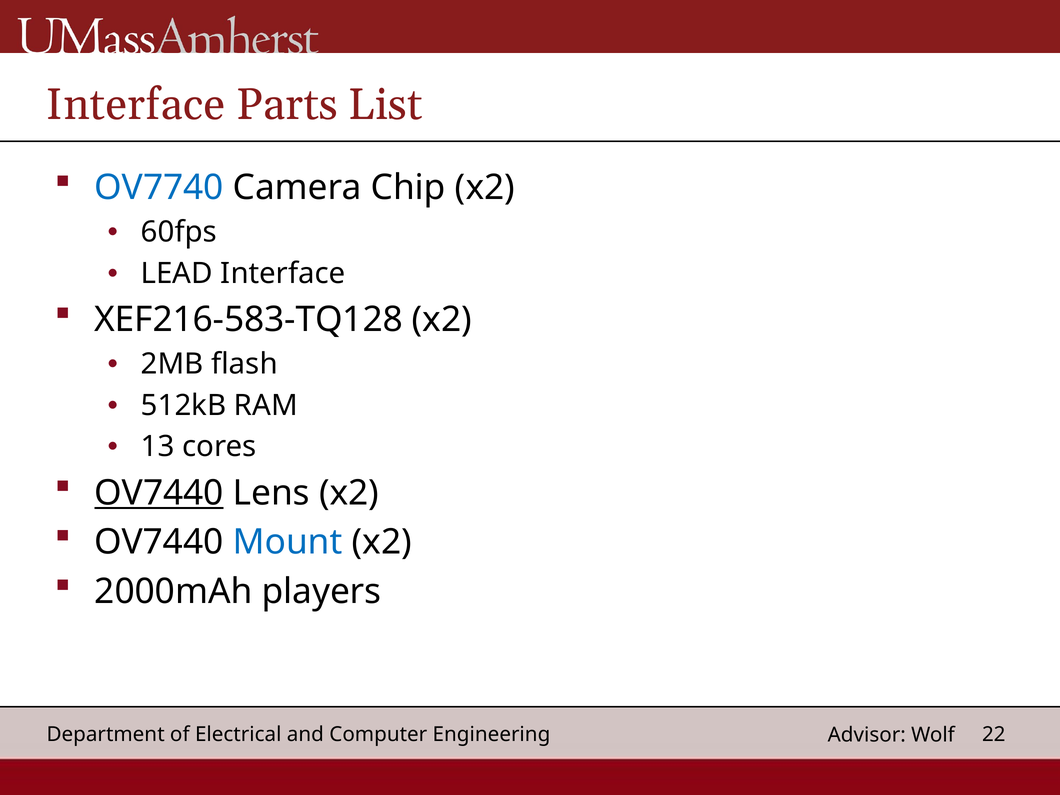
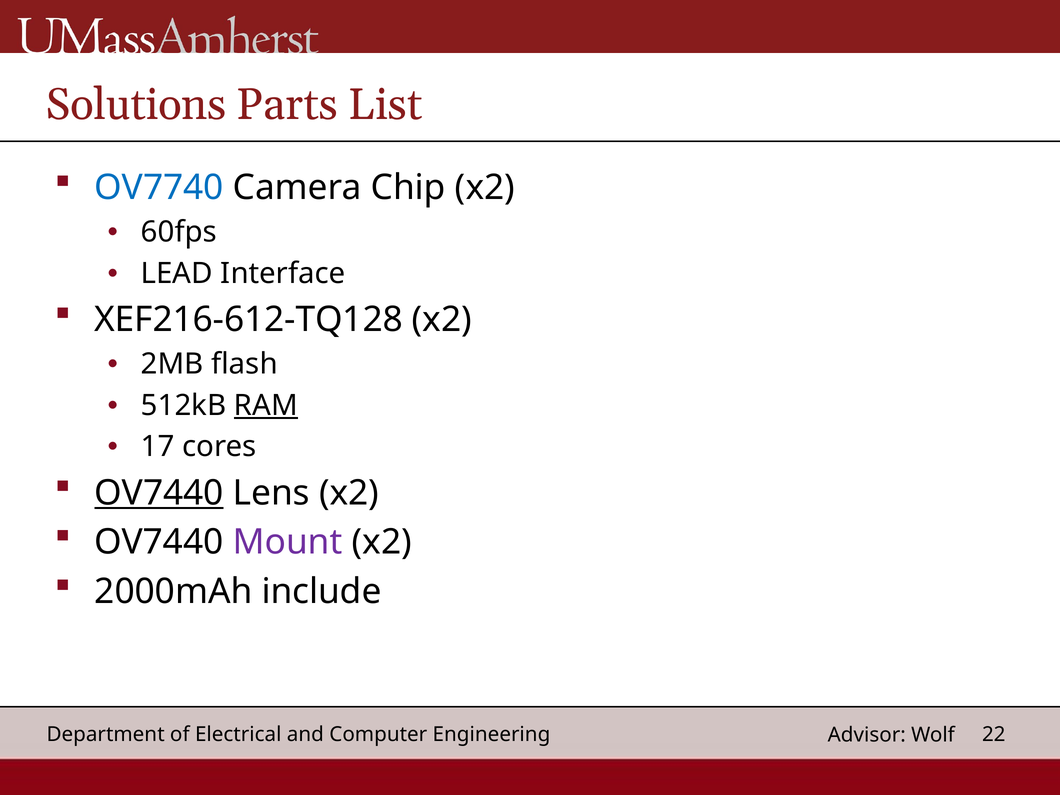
Interface at (136, 105): Interface -> Solutions
XEF216-583-TQ128: XEF216-583-TQ128 -> XEF216-612-TQ128
RAM underline: none -> present
13: 13 -> 17
Mount colour: blue -> purple
players: players -> include
